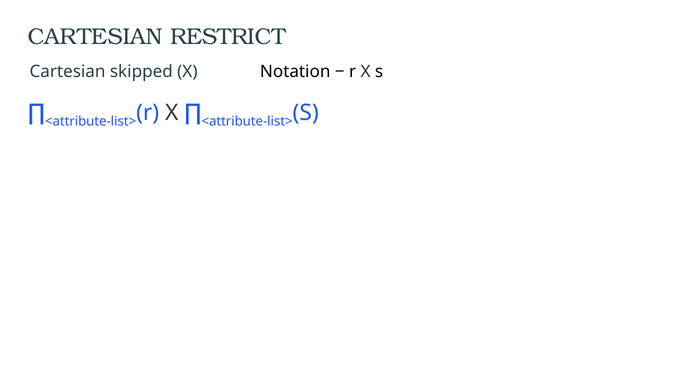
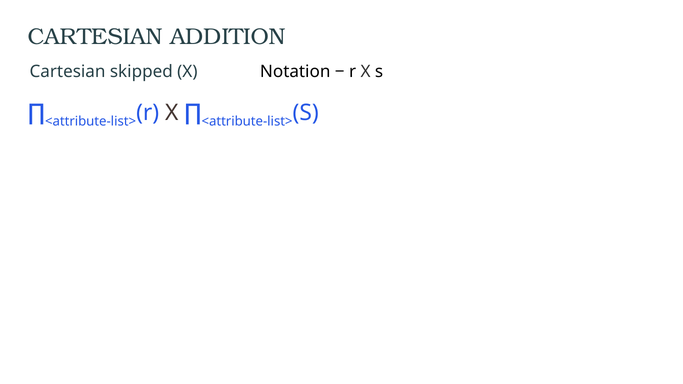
RESTRICT: RESTRICT -> ADDITION
